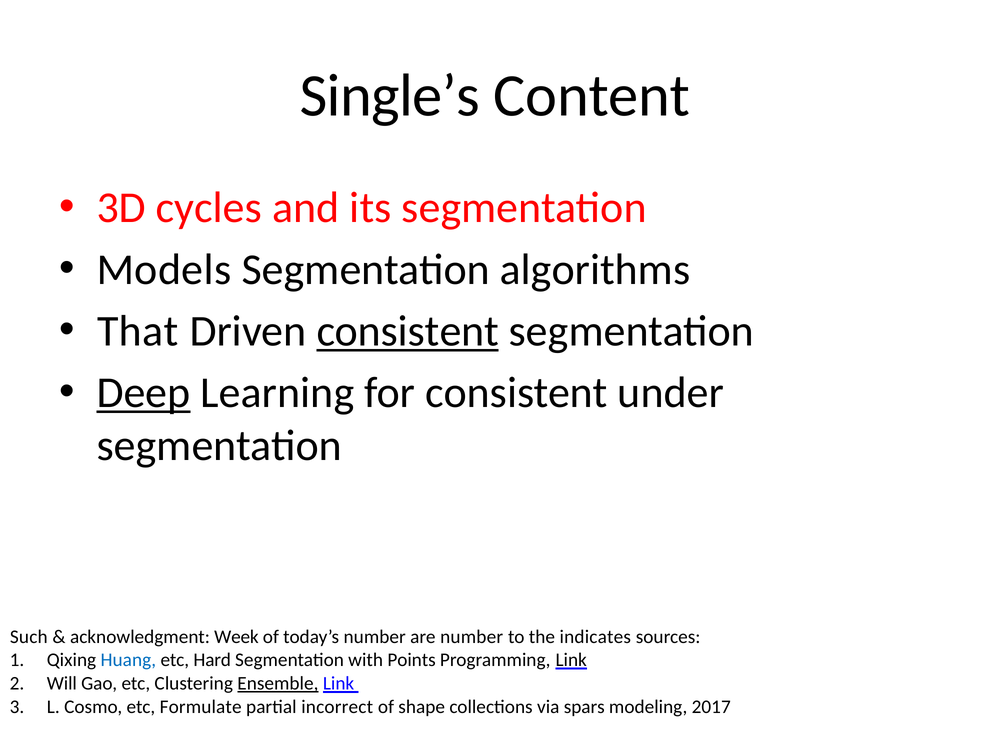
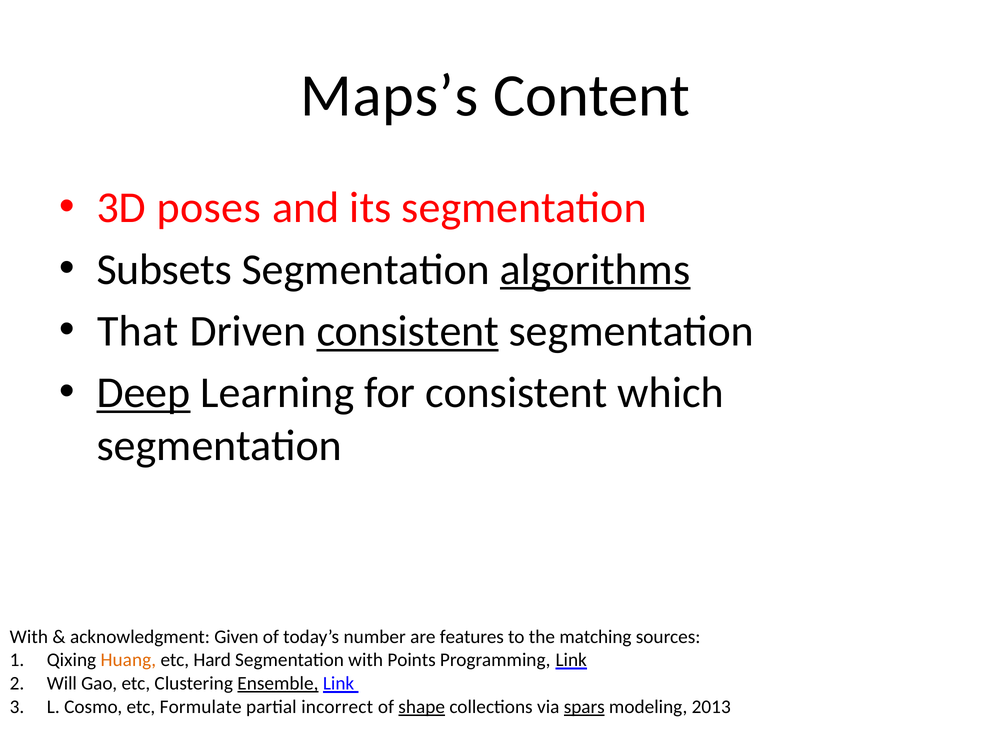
Single’s: Single’s -> Maps’s
cycles: cycles -> poses
Models: Models -> Subsets
algorithms underline: none -> present
under: under -> which
Such at (29, 636): Such -> With
Week: Week -> Given
are number: number -> features
indicates: indicates -> matching
Huang colour: blue -> orange
shape underline: none -> present
spars underline: none -> present
2017: 2017 -> 2013
